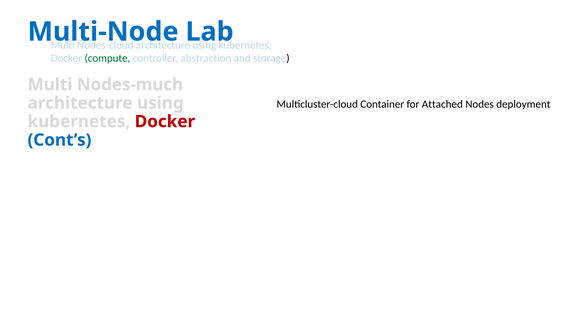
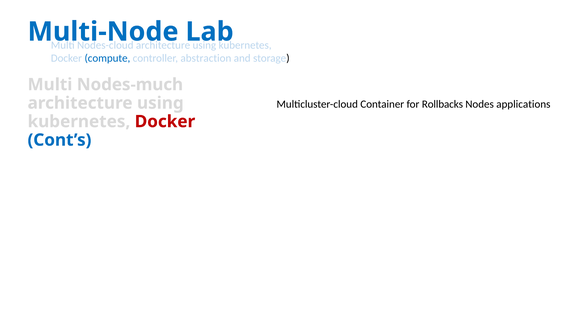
compute colour: green -> blue
Attached: Attached -> Rollbacks
deployment: deployment -> applications
